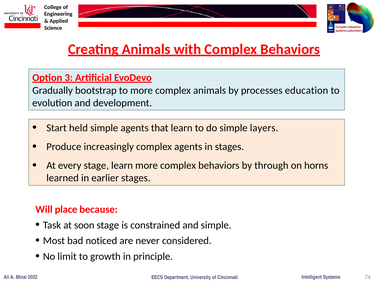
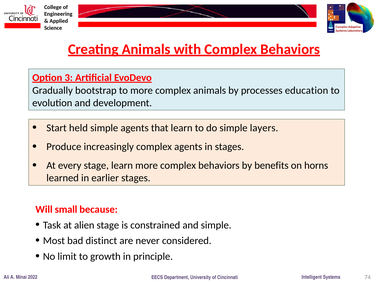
through: through -> benefits
place: place -> small
soon: soon -> alien
noticed: noticed -> distinct
